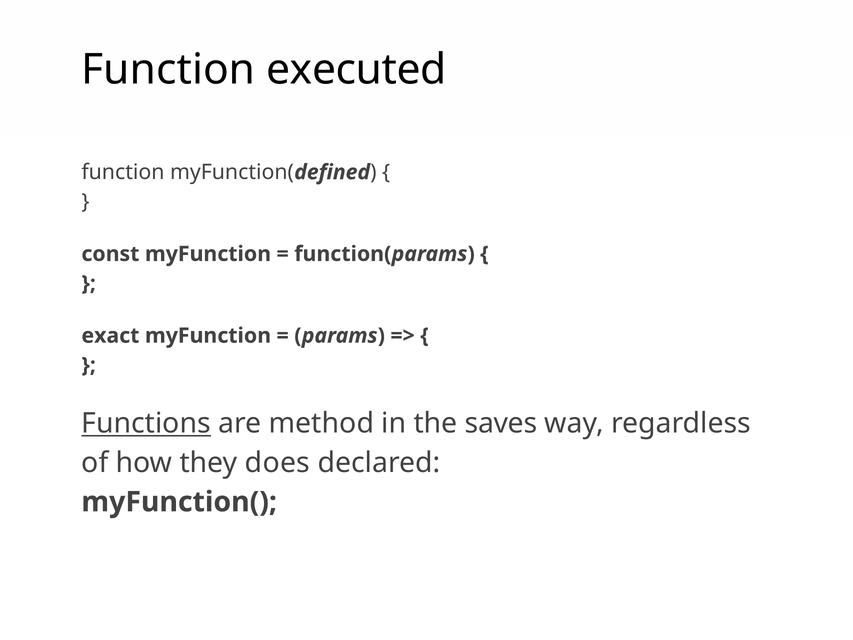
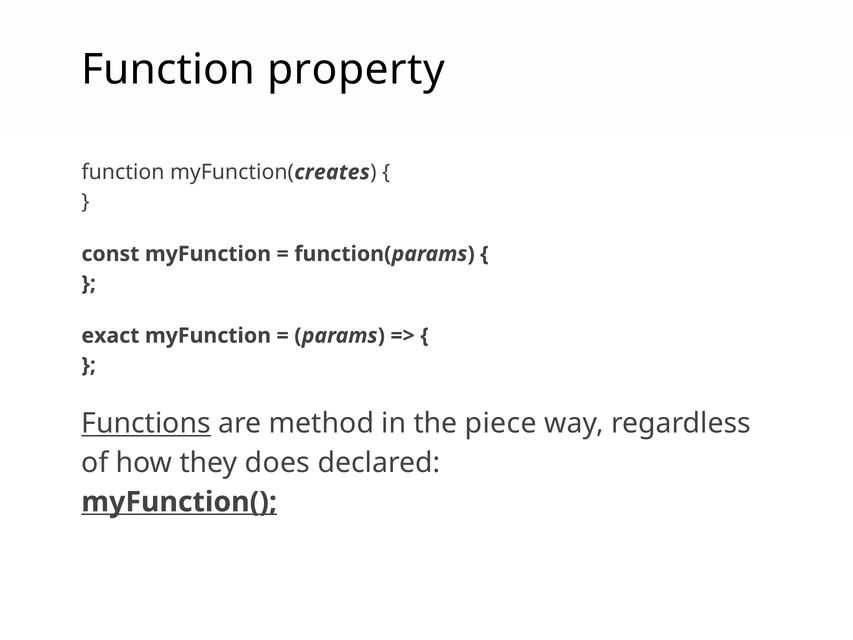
executed: executed -> property
defined: defined -> creates
saves: saves -> piece
myFunction( at (179, 502) underline: none -> present
